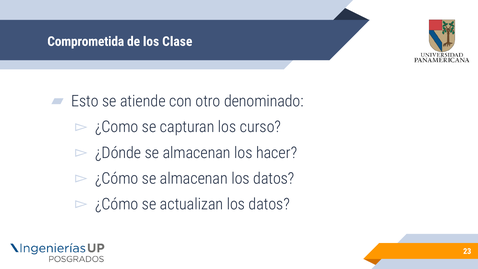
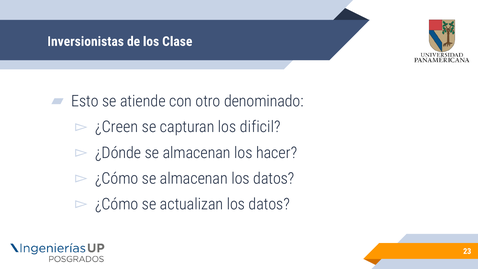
Comprometida: Comprometida -> Inversionistas
¿Como: ¿Como -> ¿Creen
curso: curso -> dificil
